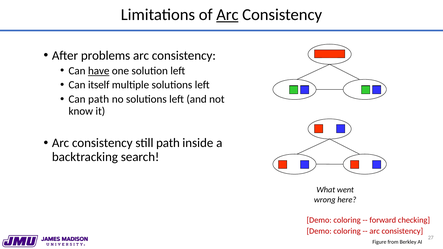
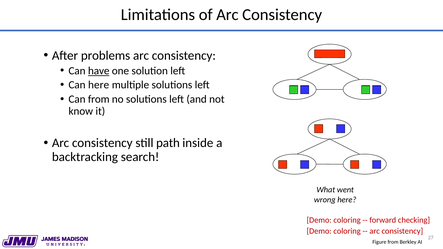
Arc at (227, 15) underline: present -> none
Can itself: itself -> here
Can path: path -> from
